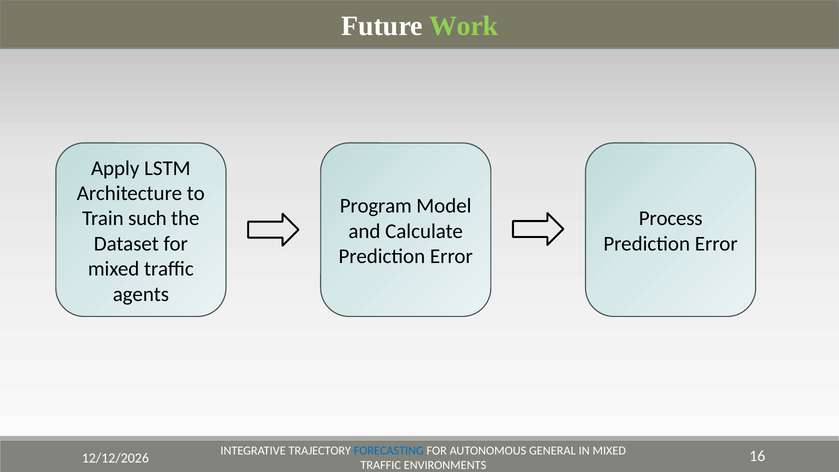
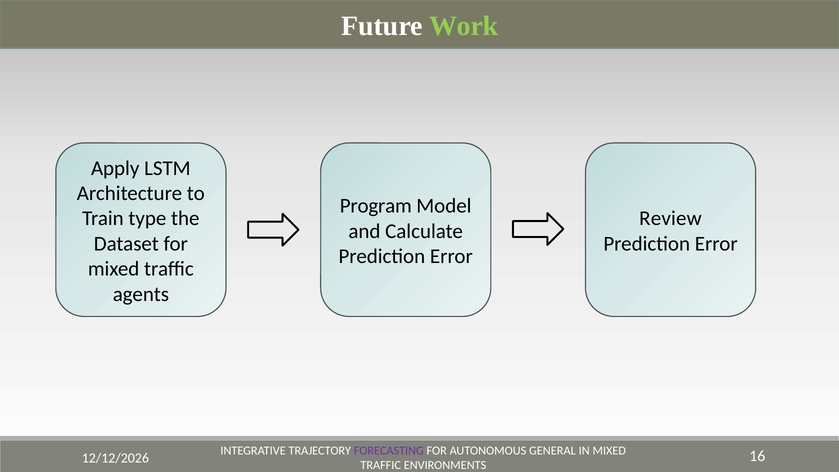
such: such -> type
Process: Process -> Review
FORECASTING colour: blue -> purple
